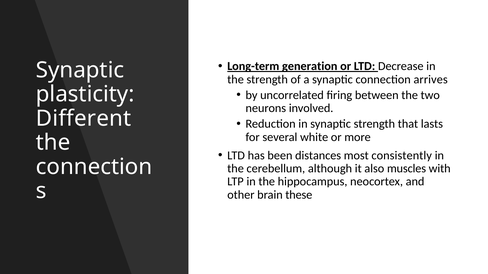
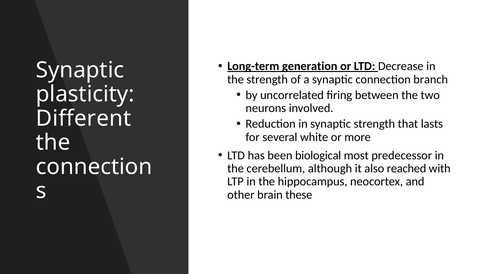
arrives: arrives -> branch
distances: distances -> biological
consistently: consistently -> predecessor
muscles: muscles -> reached
